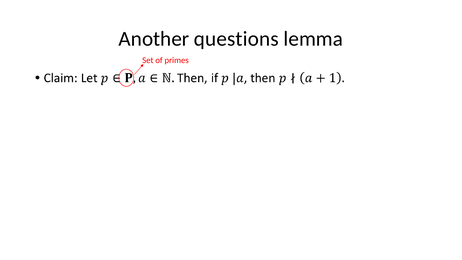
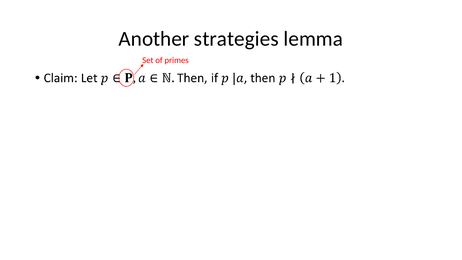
questions: questions -> strategies
